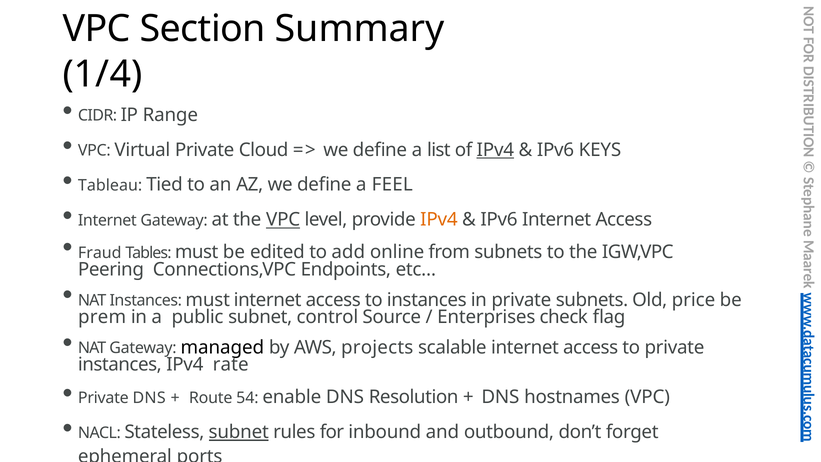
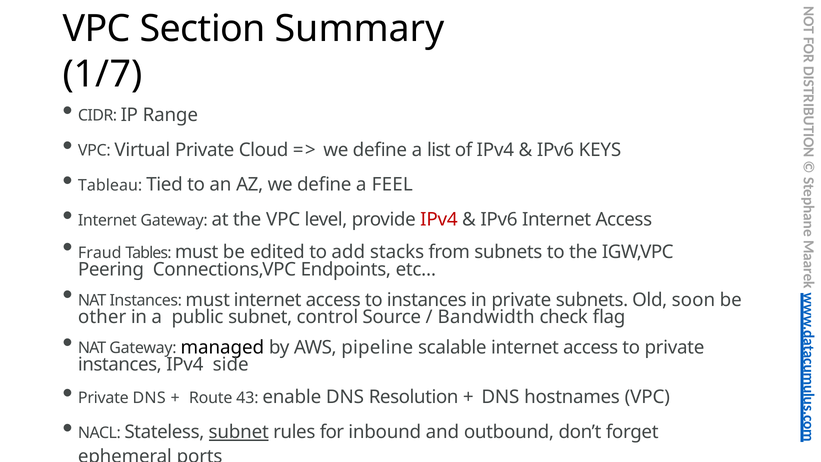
1/4: 1/4 -> 1/7
IPv4 at (495, 150) underline: present -> none
VPC at (283, 220) underline: present -> none
IPv4 at (439, 220) colour: orange -> red
online: online -> stacks
price: price -> soon
prem: prem -> other
Enterprises: Enterprises -> Bandwidth
projects: projects -> pipeline
rate: rate -> side
54: 54 -> 43
